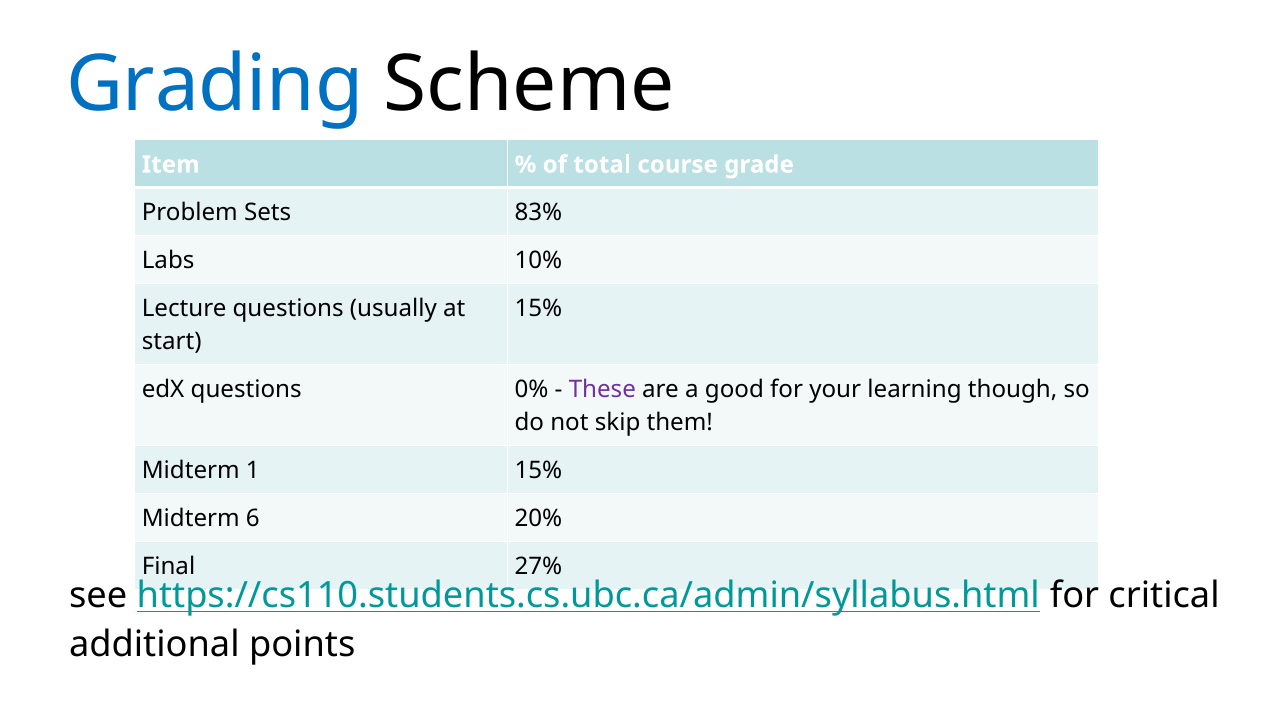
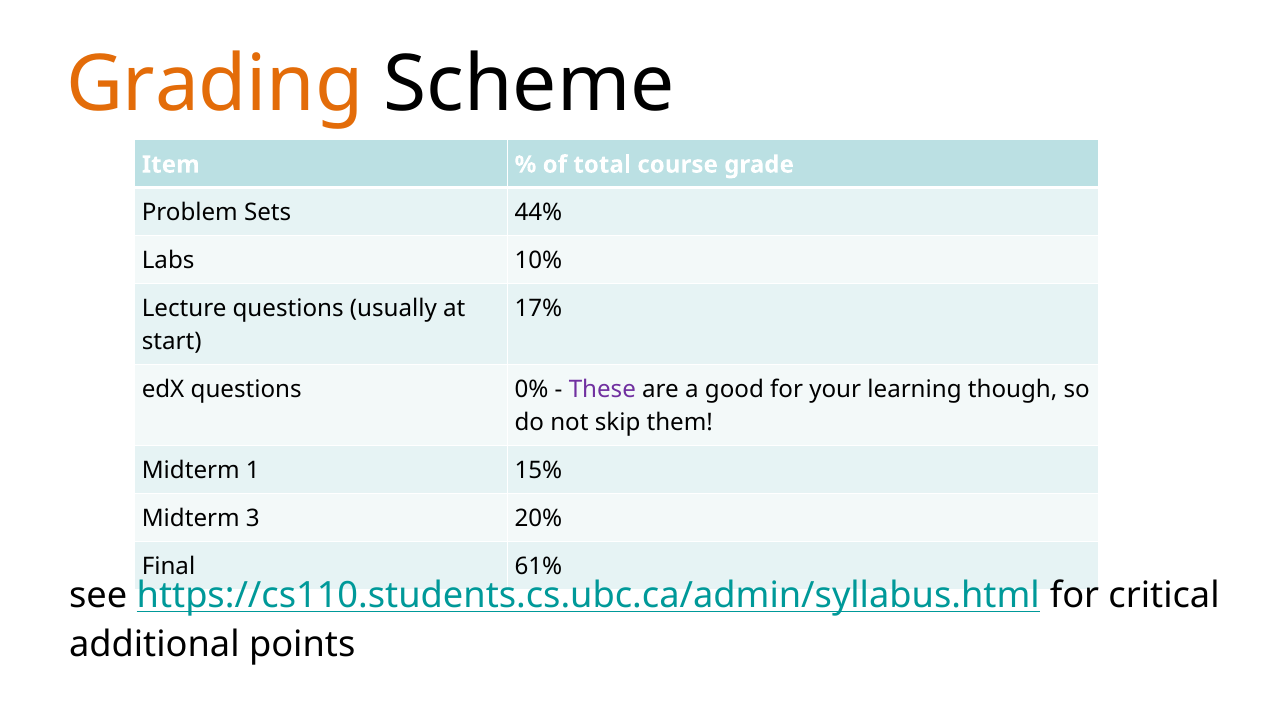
Grading colour: blue -> orange
83%: 83% -> 44%
15% at (538, 309): 15% -> 17%
6: 6 -> 3
27%: 27% -> 61%
